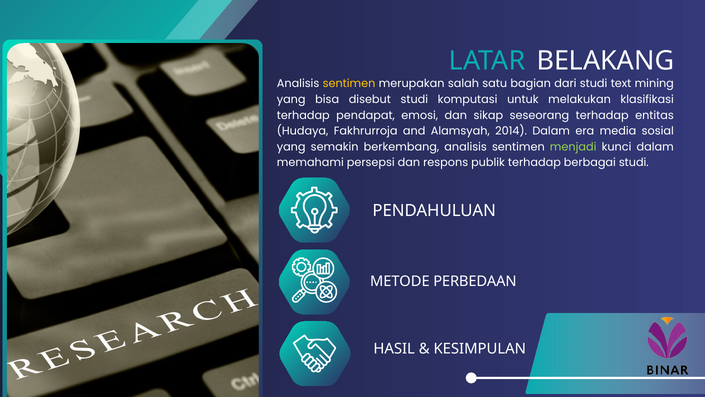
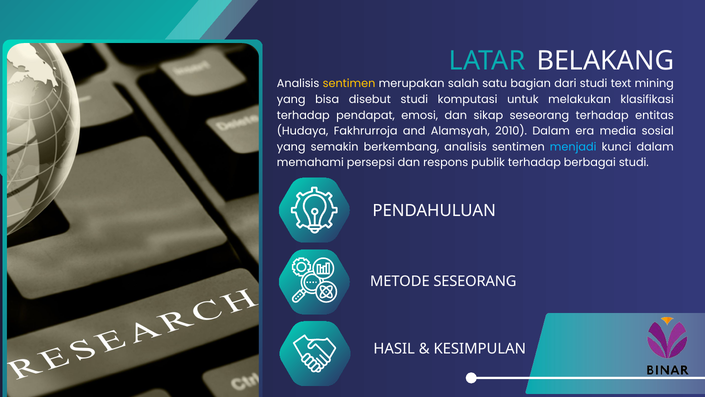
2014: 2014 -> 2010
menjadi colour: light green -> light blue
PERBEDAAN at (475, 281): PERBEDAAN -> SESEORANG
